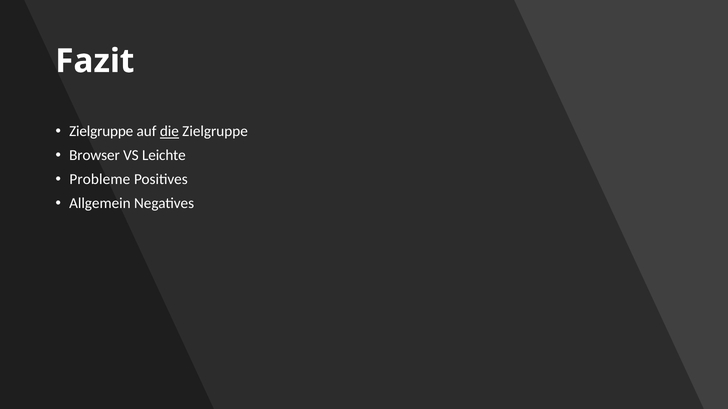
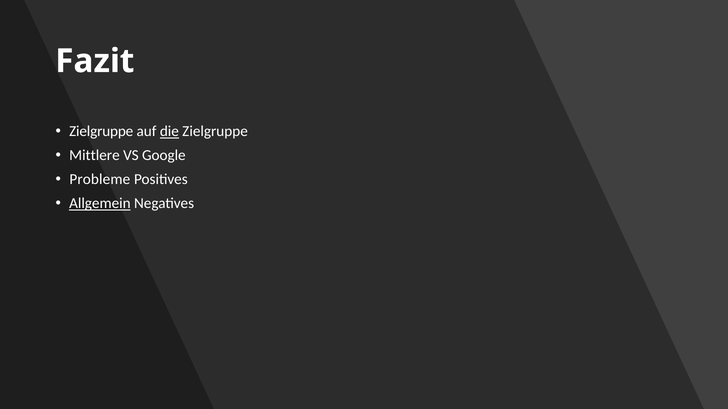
Browser: Browser -> Mittlere
Leichte: Leichte -> Google
Allgemein underline: none -> present
